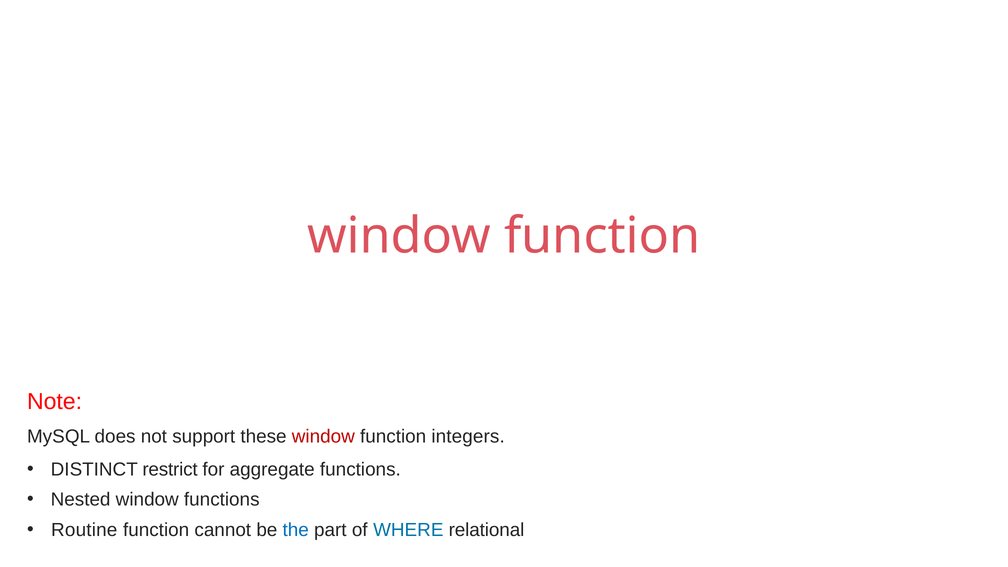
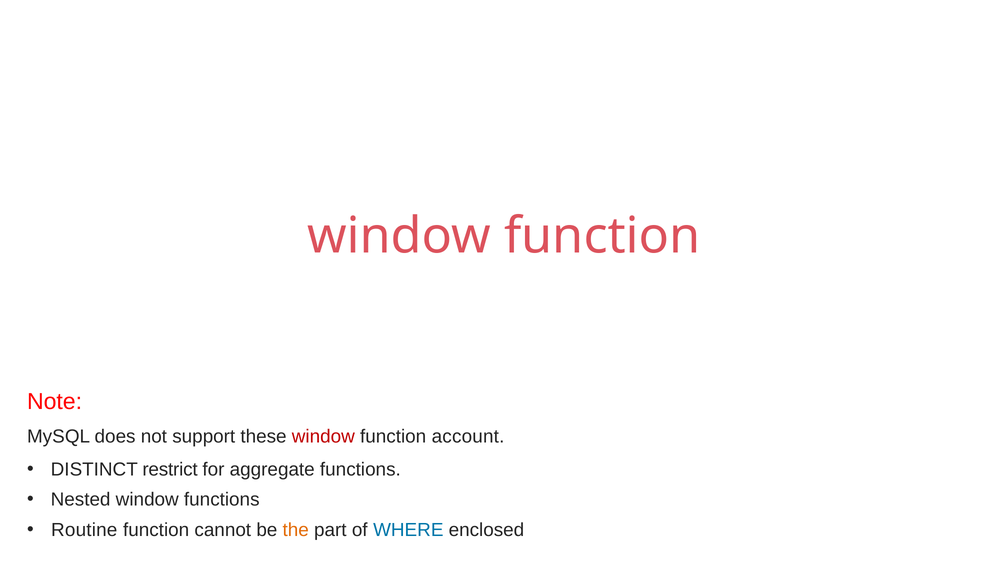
integers: integers -> account
the colour: blue -> orange
relational: relational -> enclosed
